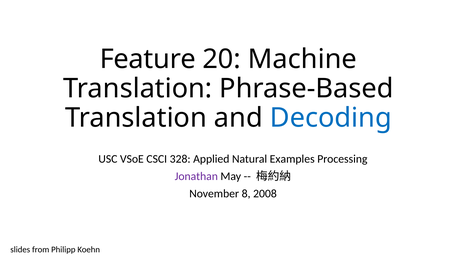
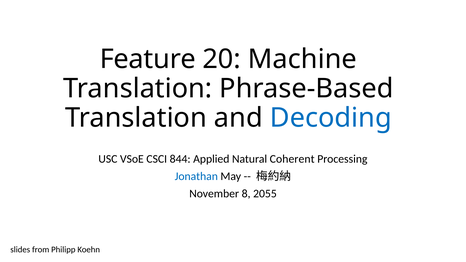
328: 328 -> 844
Examples: Examples -> Coherent
Jonathan colour: purple -> blue
2008: 2008 -> 2055
